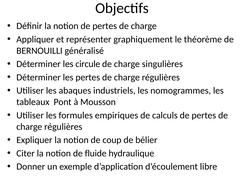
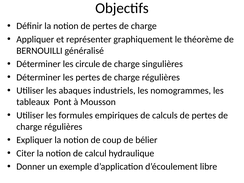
fluide: fluide -> calcul
